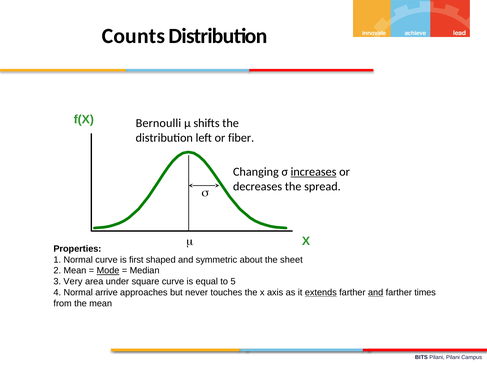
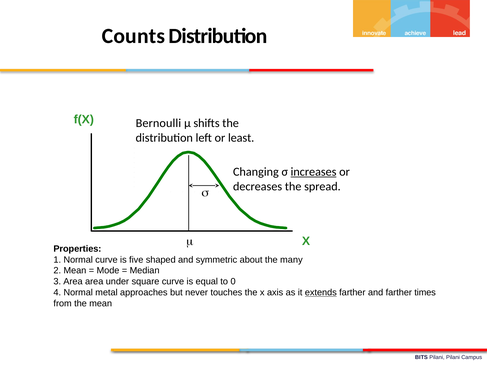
fiber: fiber -> least
first: first -> five
sheet: sheet -> many
Mode underline: present -> none
3 Very: Very -> Area
5: 5 -> 0
arrive: arrive -> metal
and at (376, 293) underline: present -> none
